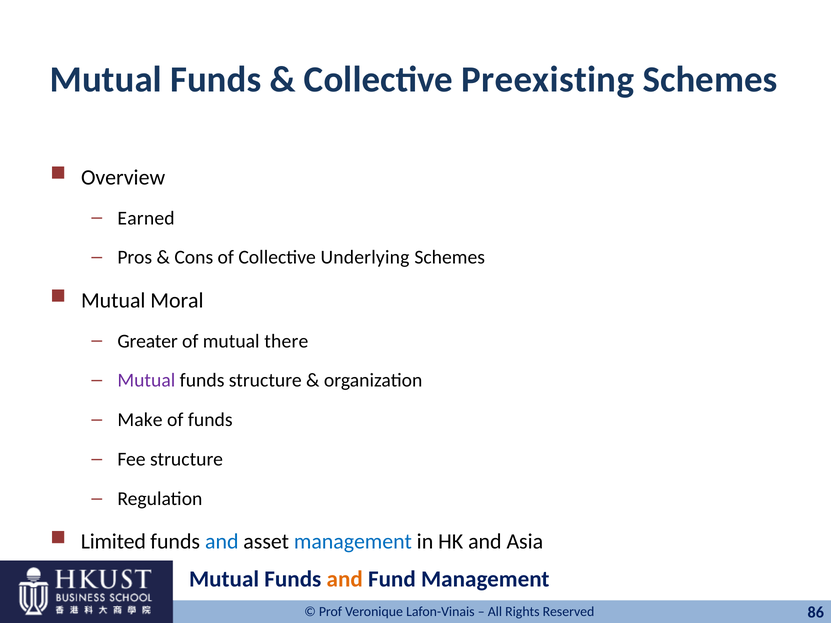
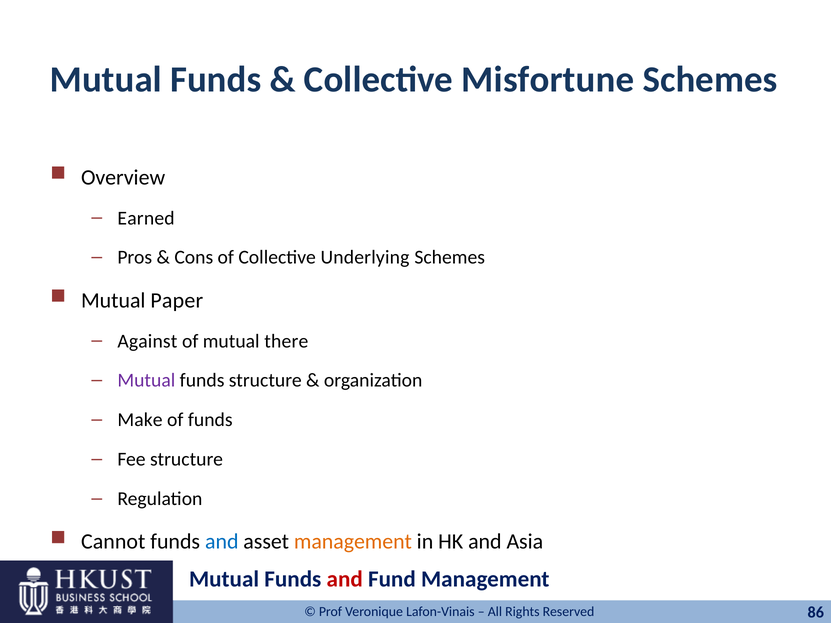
Preexisting: Preexisting -> Misfortune
Moral: Moral -> Paper
Greater: Greater -> Against
Limited: Limited -> Cannot
management at (353, 542) colour: blue -> orange
and at (345, 579) colour: orange -> red
